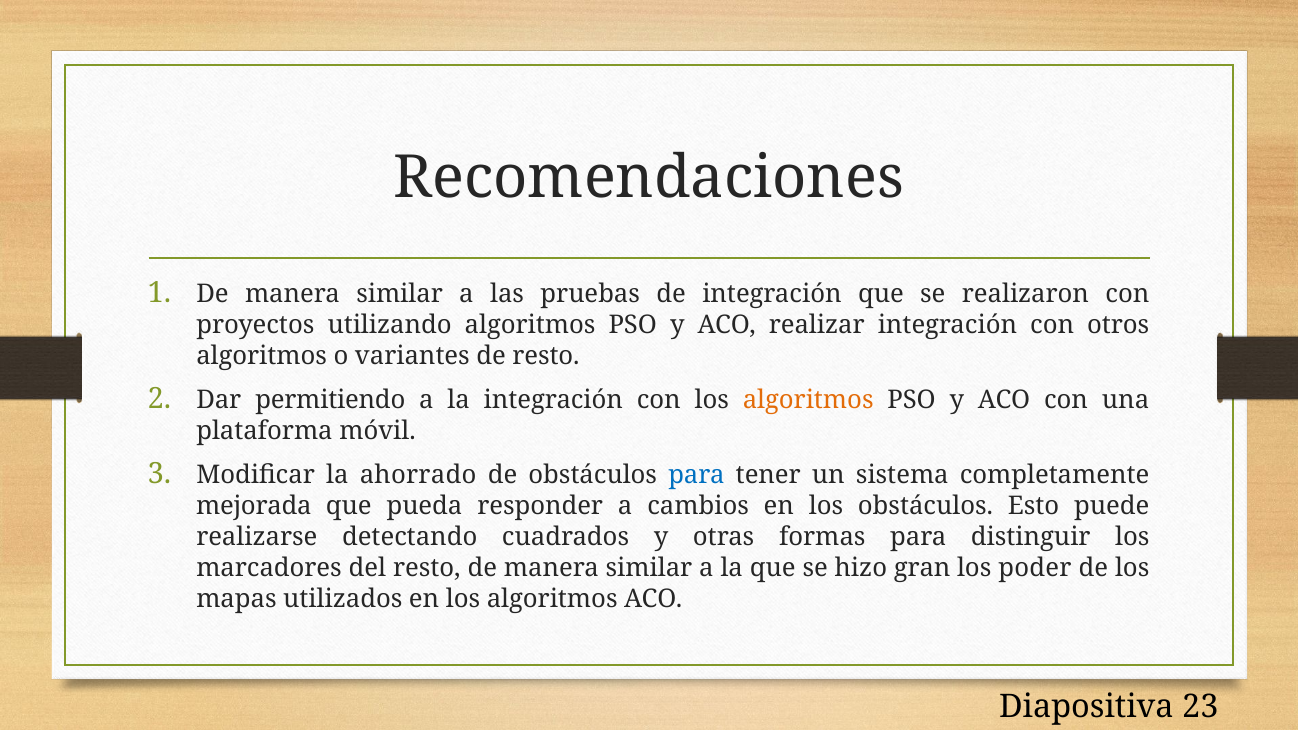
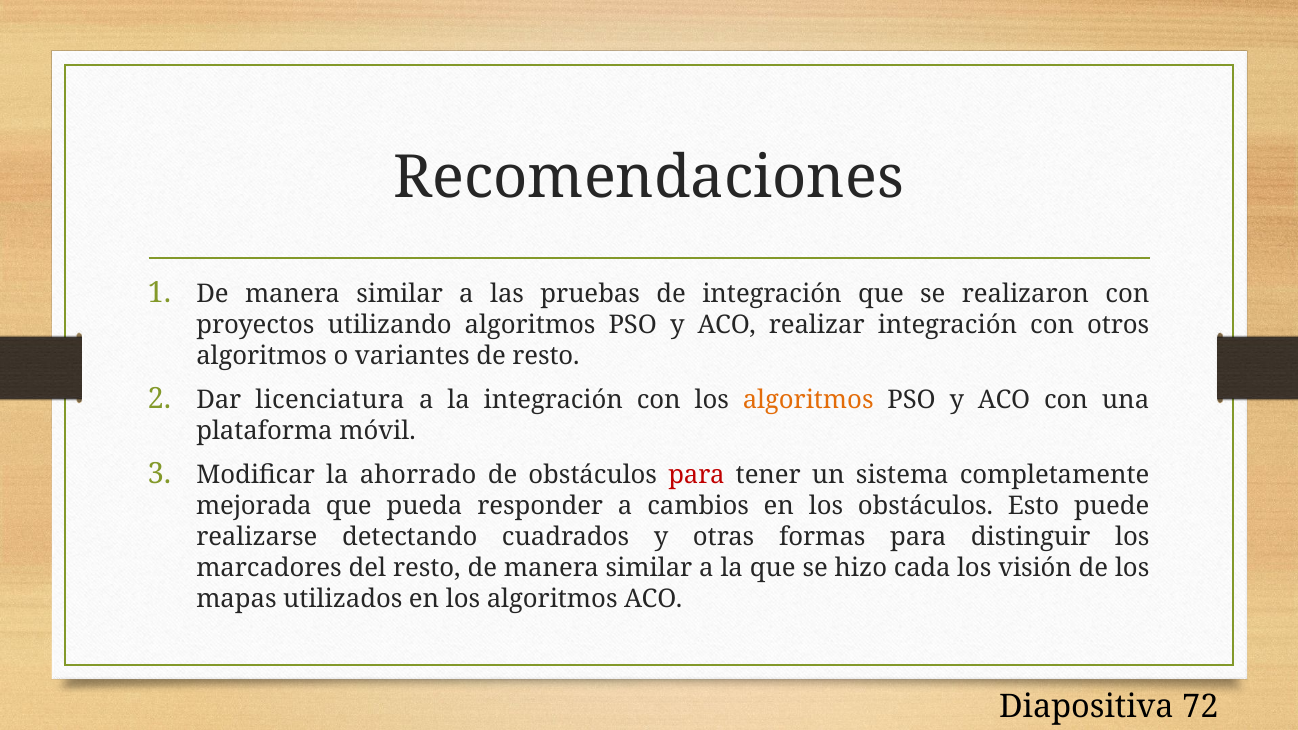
permitiendo: permitiendo -> licenciatura
para at (697, 475) colour: blue -> red
gran: gran -> cada
poder: poder -> visión
23: 23 -> 72
